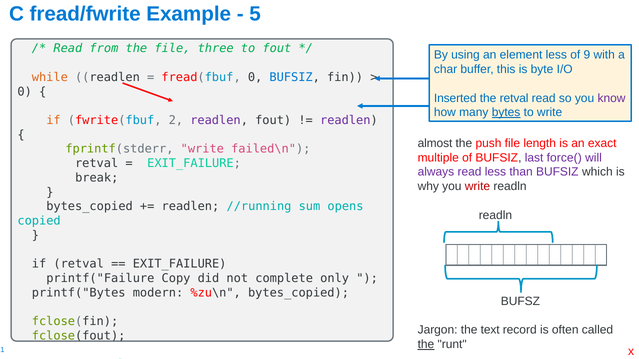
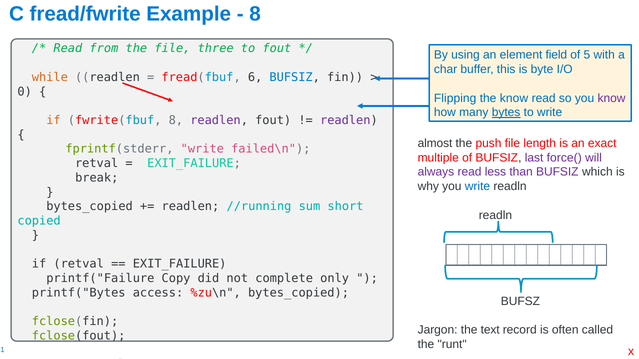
5 at (255, 14): 5 -> 8
element less: less -> field
9: 9 -> 5
fread(fbuf 0: 0 -> 6
Inserted: Inserted -> Flipping
the retval: retval -> know
fwrite(fbuf 2: 2 -> 8
write at (477, 187) colour: red -> blue
opens: opens -> short
modern: modern -> access
the at (426, 345) underline: present -> none
